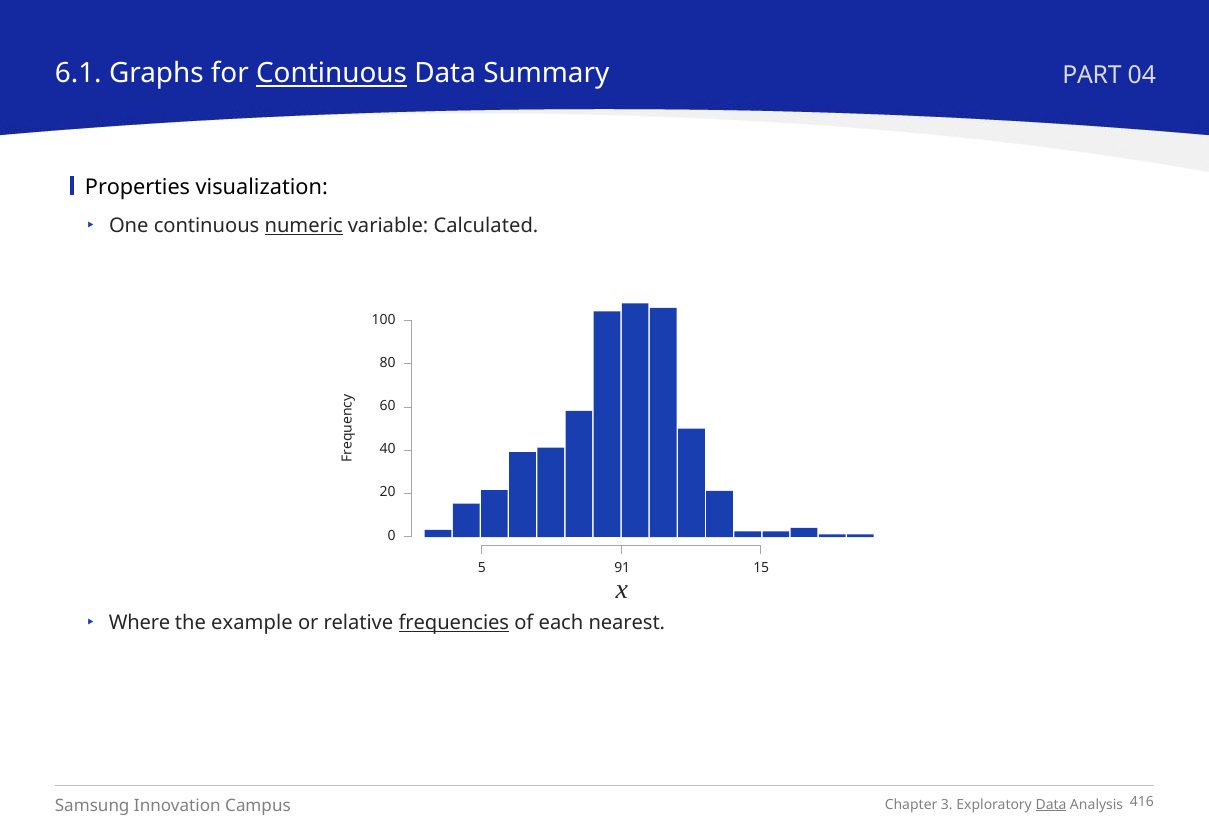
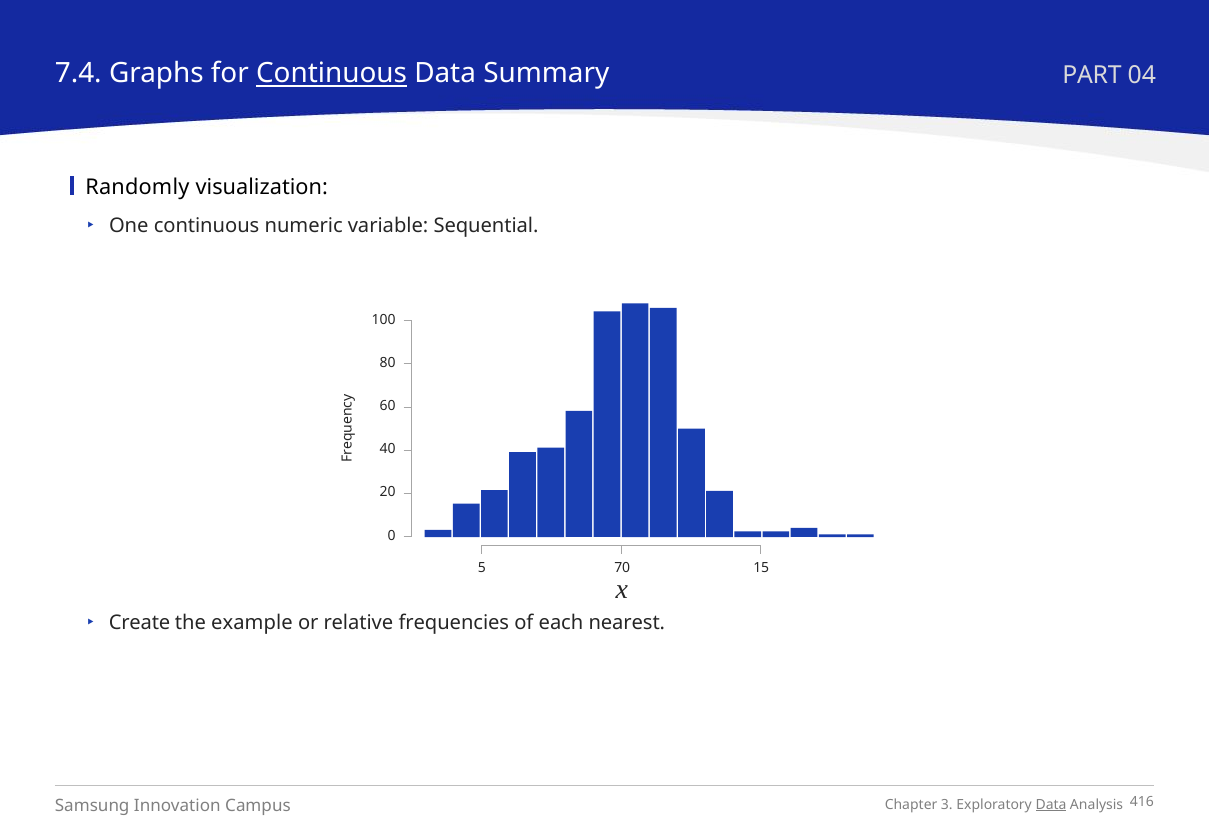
6.1: 6.1 -> 7.4
Properties: Properties -> Randomly
numeric underline: present -> none
Calculated: Calculated -> Sequential
91: 91 -> 70
Where: Where -> Create
frequencies underline: present -> none
